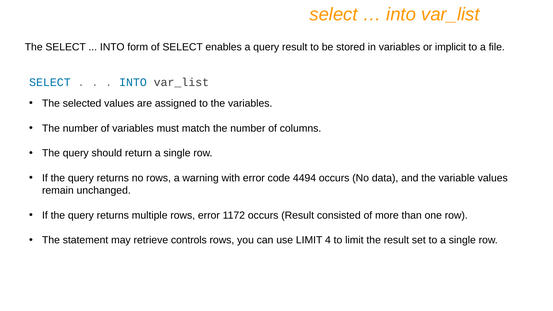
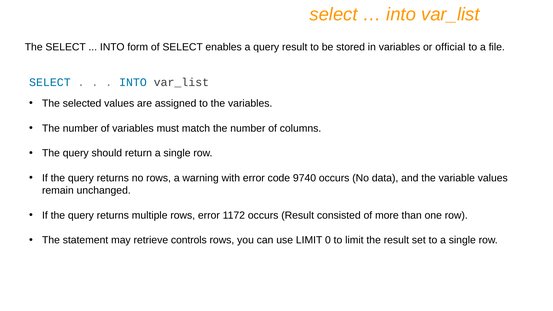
implicit: implicit -> official
4494: 4494 -> 9740
4: 4 -> 0
